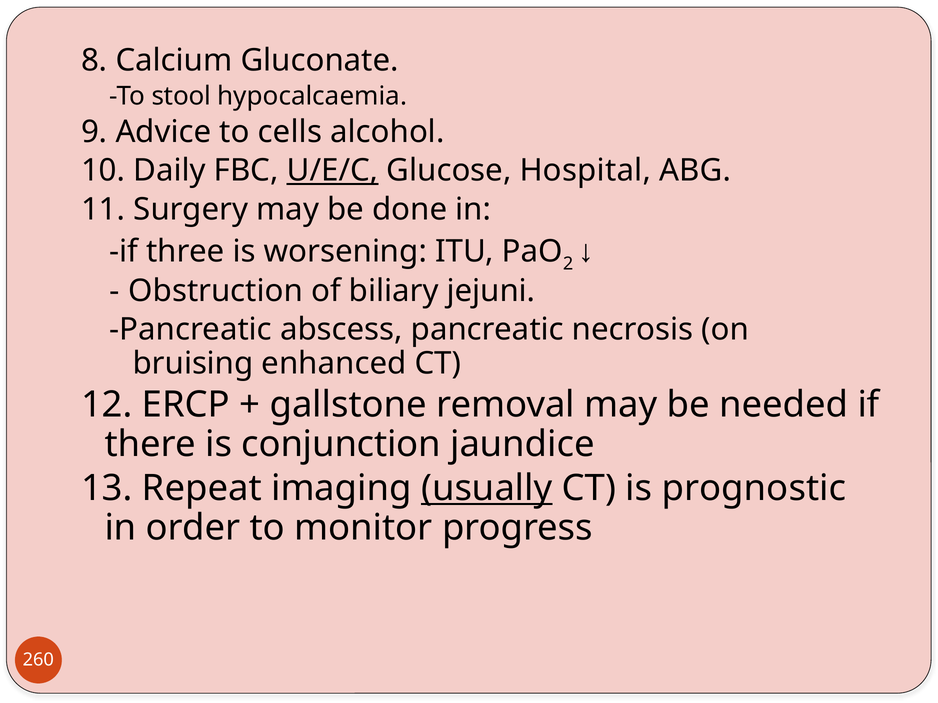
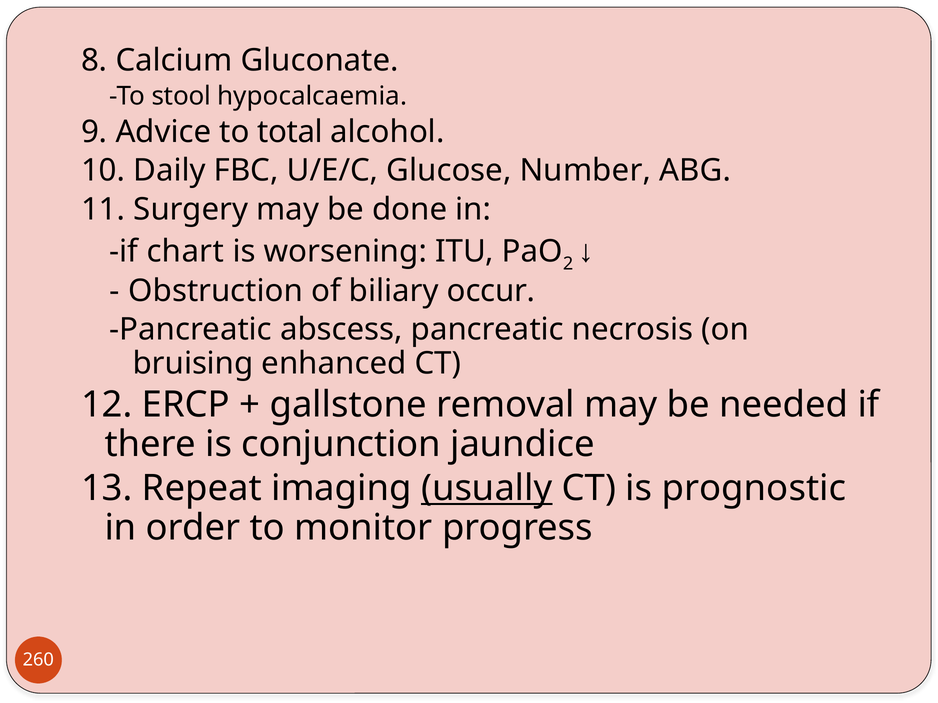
cells: cells -> total
U/E/C underline: present -> none
Hospital: Hospital -> Number
three: three -> chart
jejuni: jejuni -> occur
